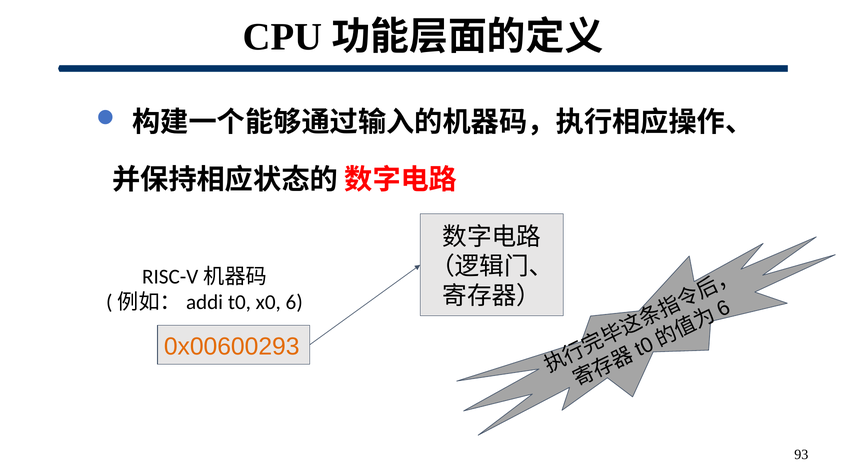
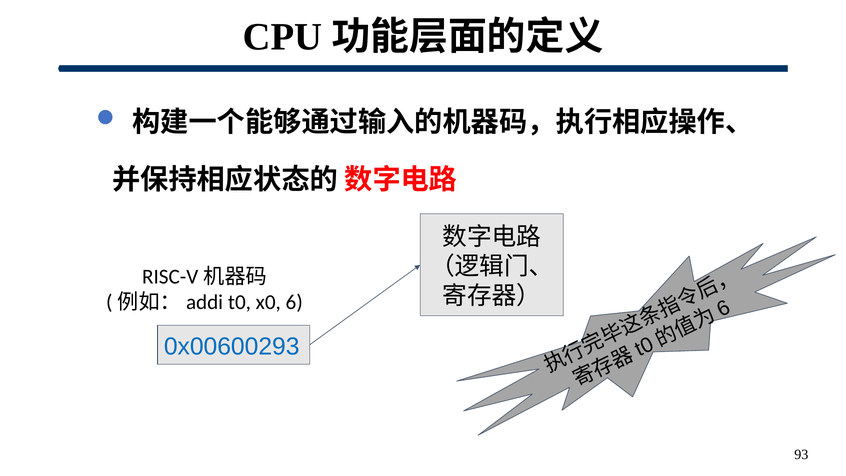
0x00600293 colour: orange -> blue
